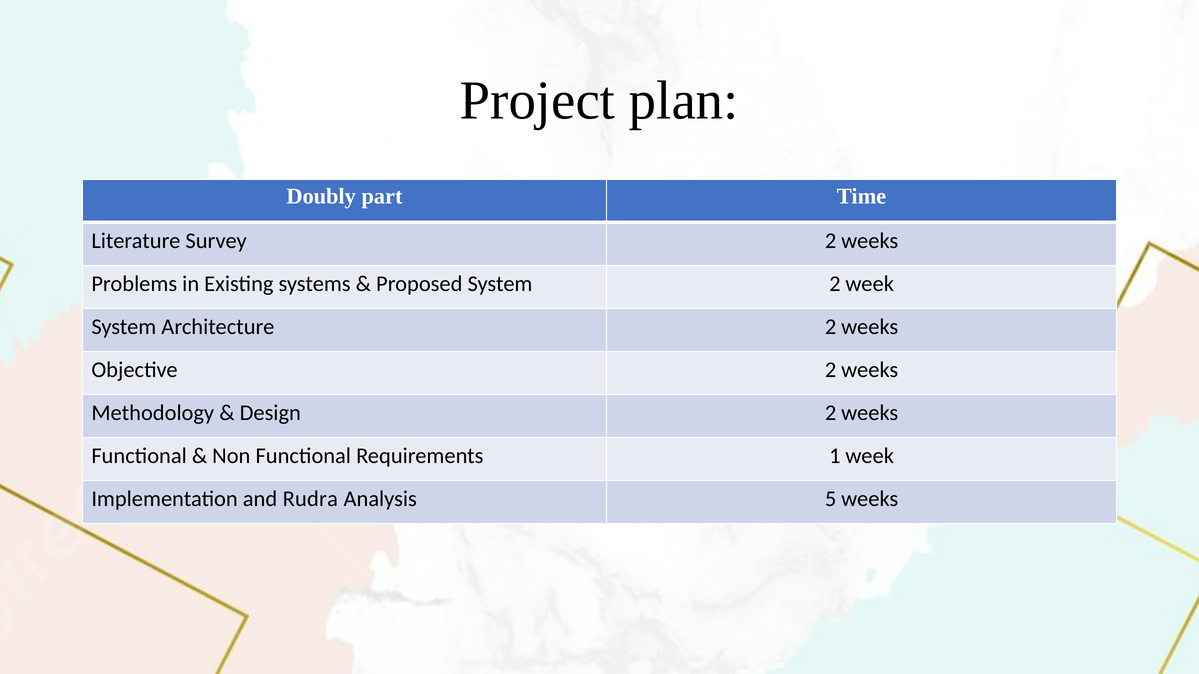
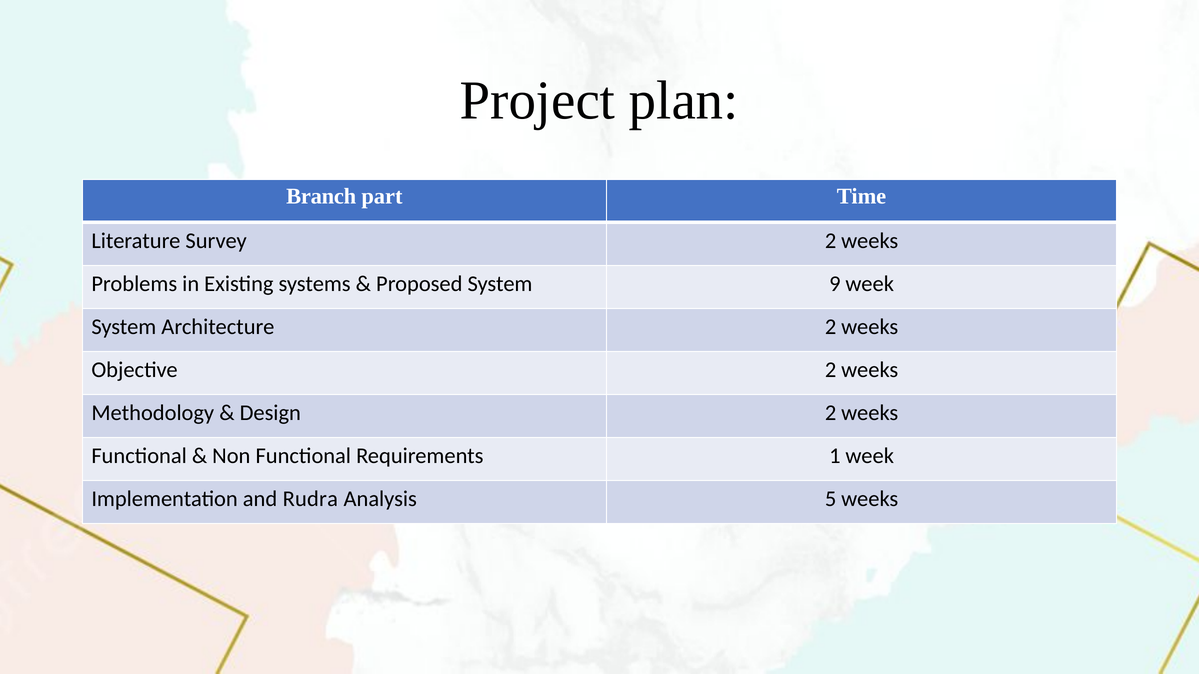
Doubly: Doubly -> Branch
System 2: 2 -> 9
